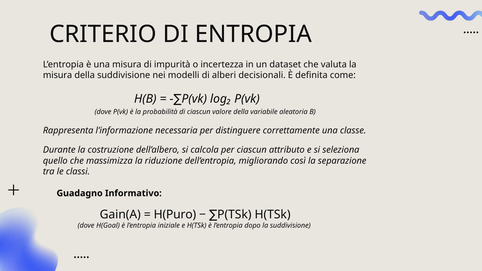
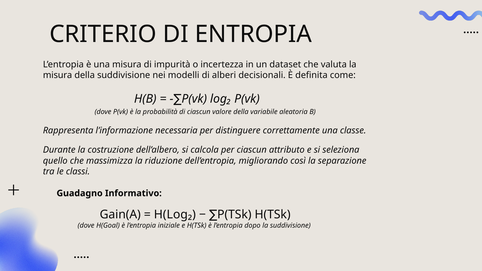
H(Puro: H(Puro -> H(Log₂
